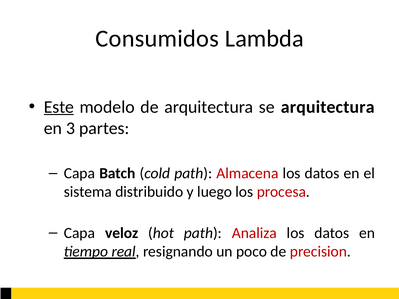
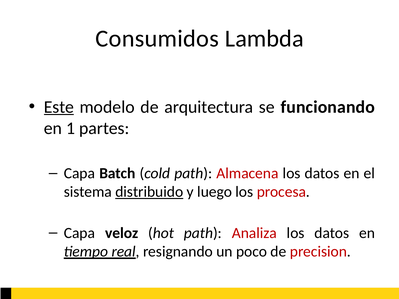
se arquitectura: arquitectura -> funcionando
3: 3 -> 1
distribuido underline: none -> present
